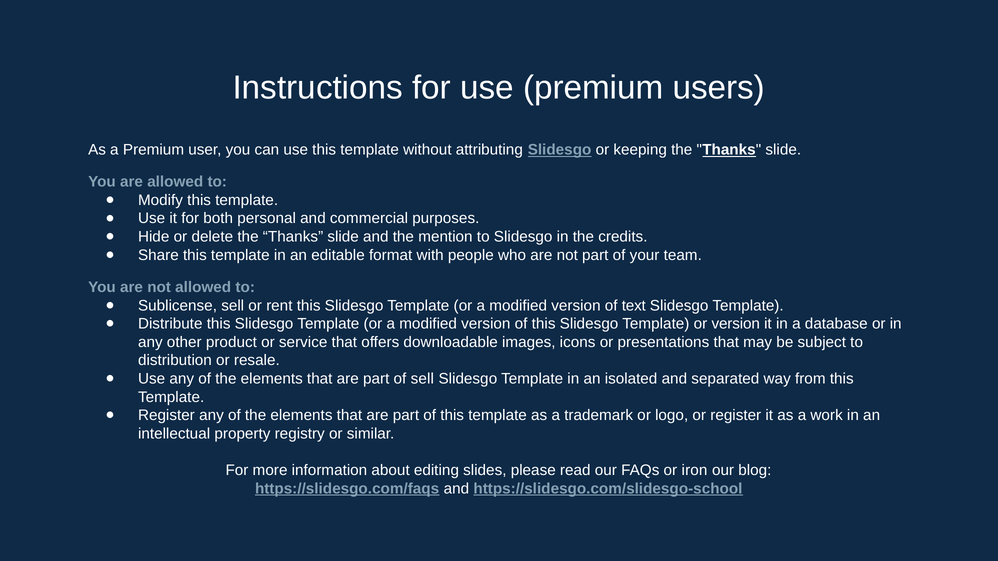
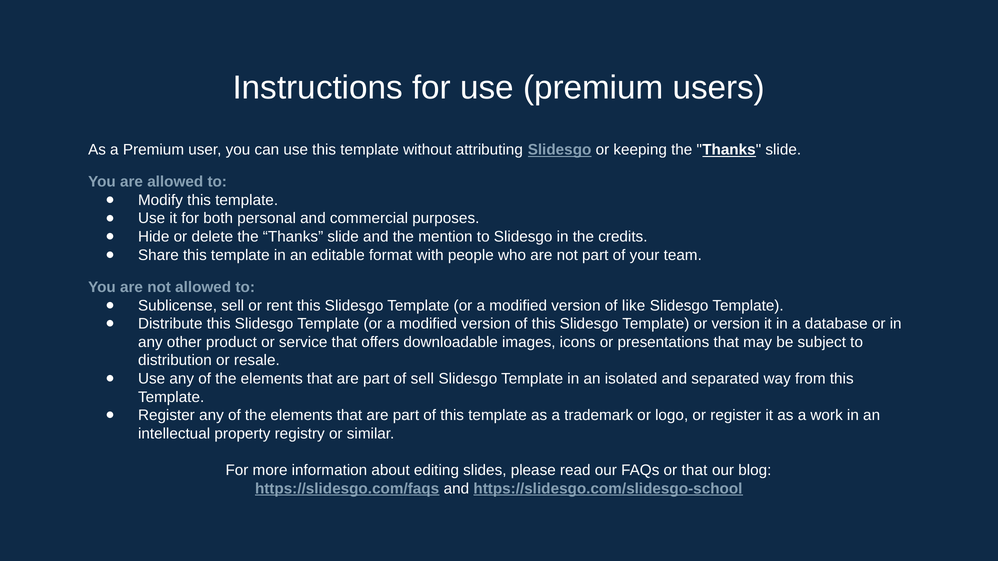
text: text -> like
or iron: iron -> that
